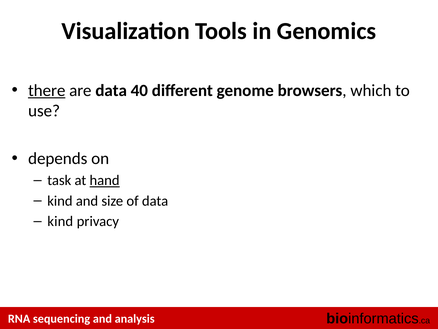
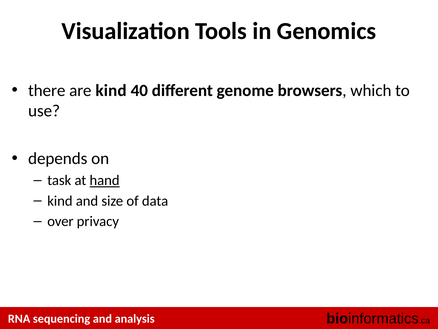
there underline: present -> none
are data: data -> kind
kind at (60, 221): kind -> over
